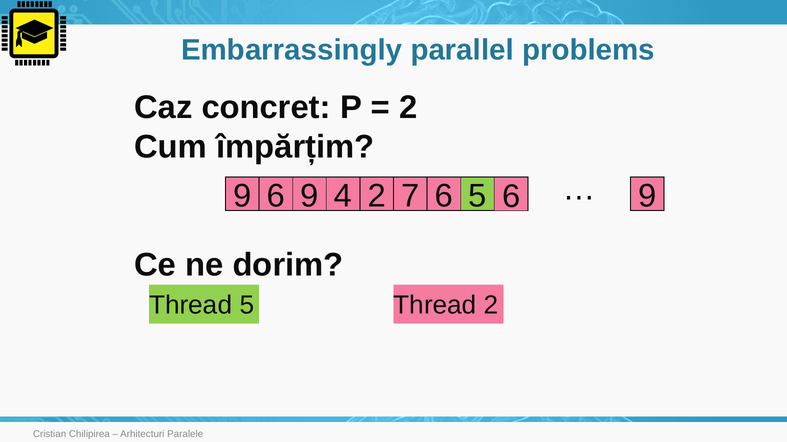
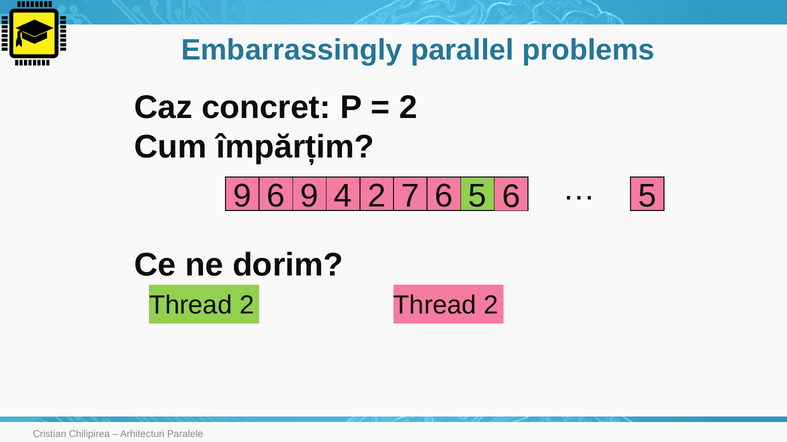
5 6 9: 9 -> 5
5 at (247, 306): 5 -> 2
